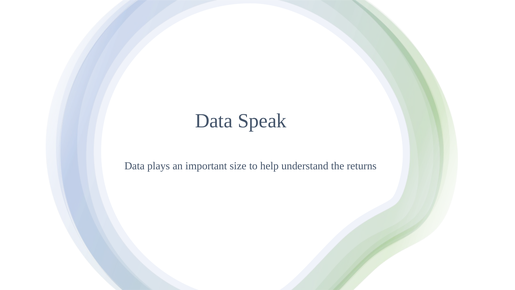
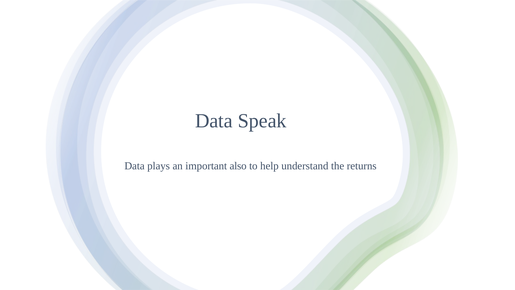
size: size -> also
